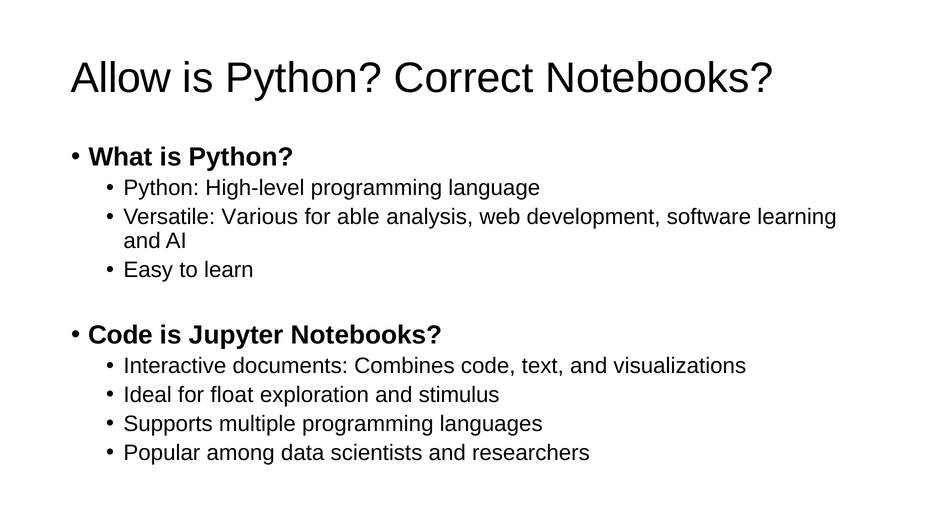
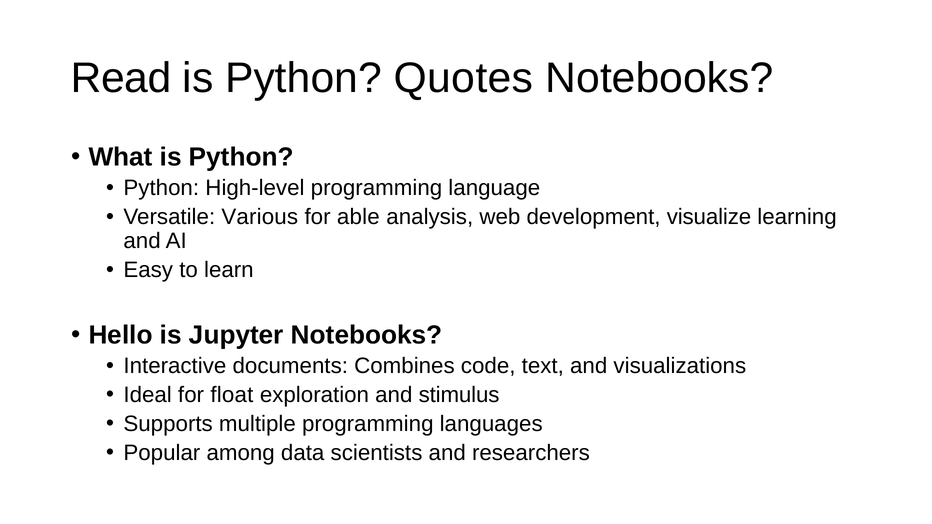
Allow: Allow -> Read
Correct: Correct -> Quotes
software: software -> visualize
Code at (121, 335): Code -> Hello
